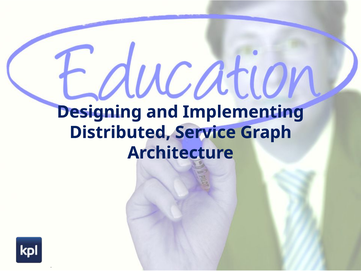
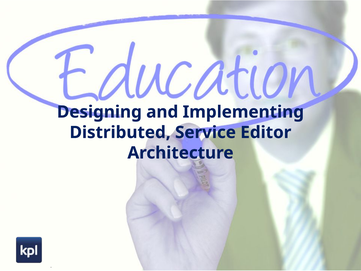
Graph: Graph -> Editor
